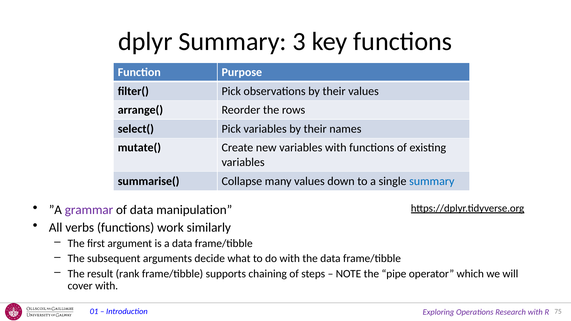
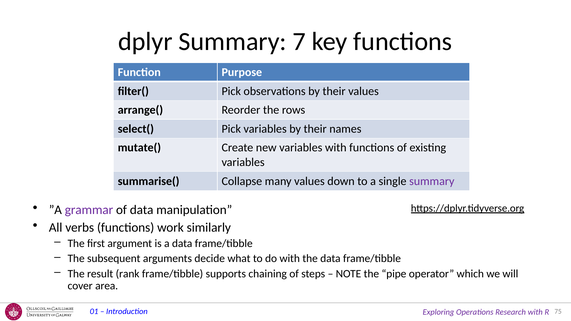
3: 3 -> 7
summary at (432, 181) colour: blue -> purple
cover with: with -> area
